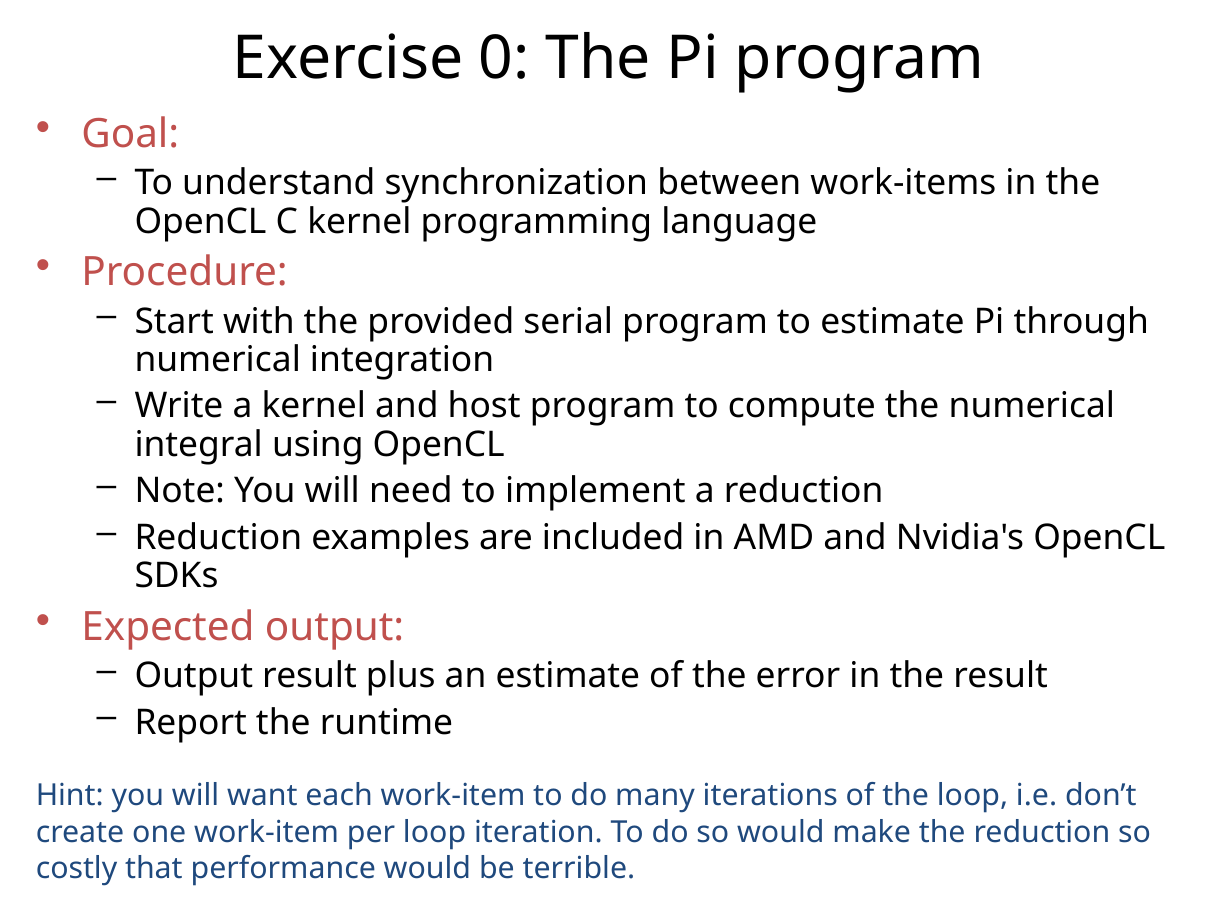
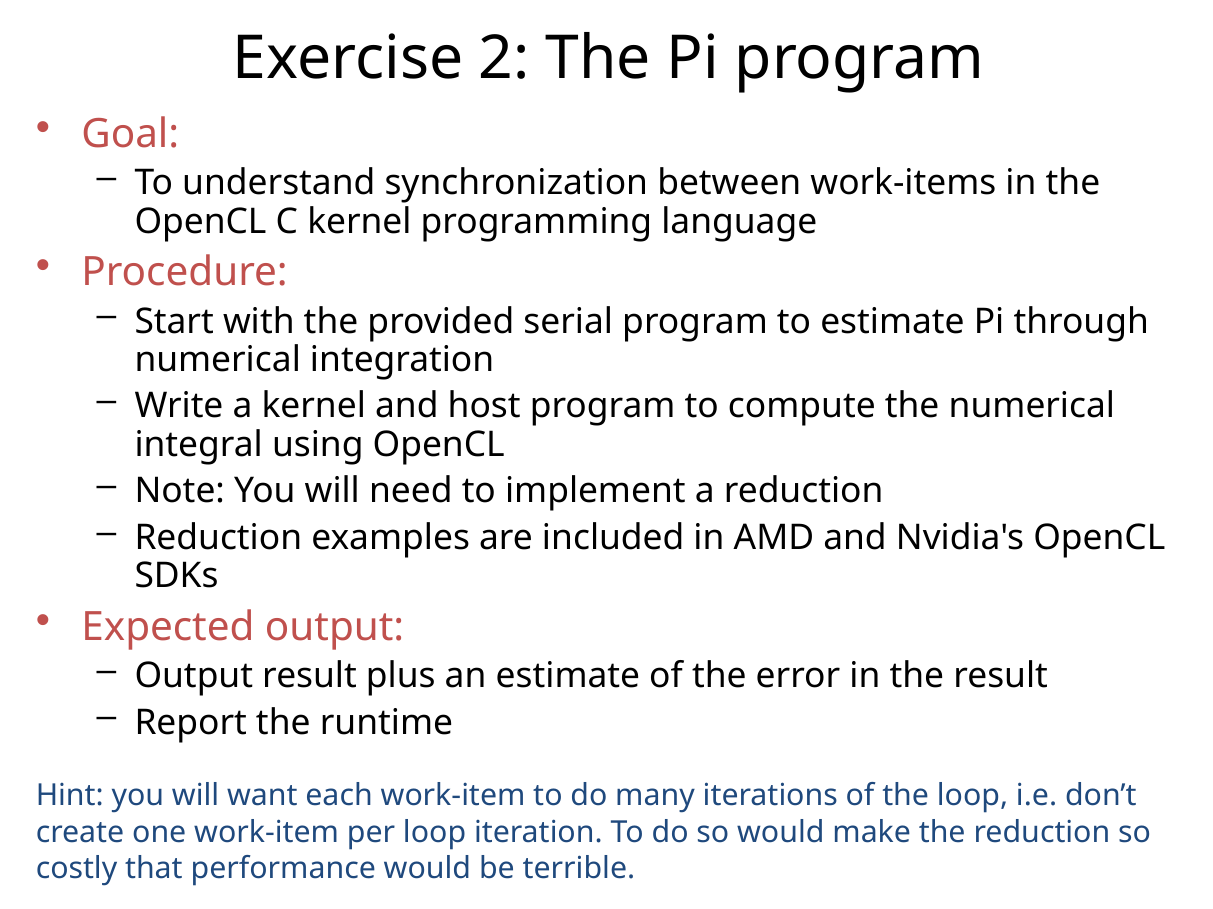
0: 0 -> 2
